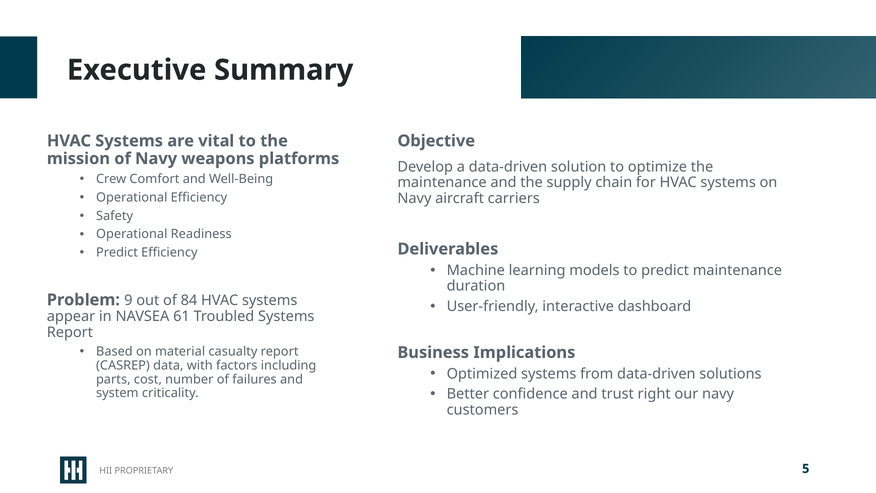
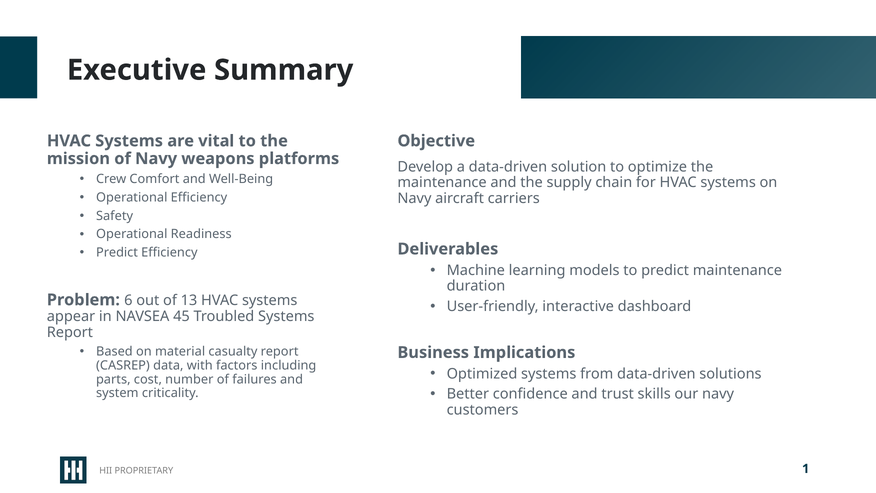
9: 9 -> 6
84: 84 -> 13
61: 61 -> 45
right: right -> skills
5: 5 -> 1
